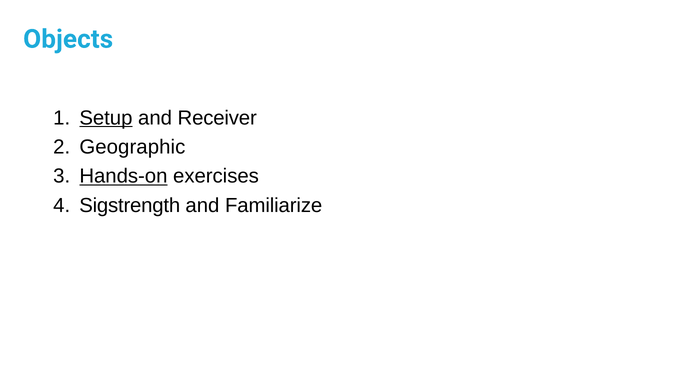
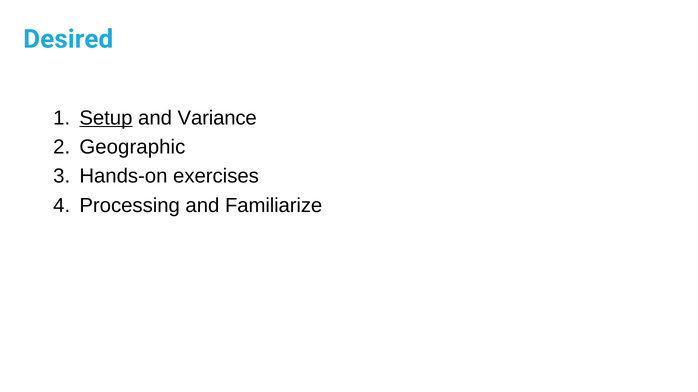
Objects: Objects -> Desired
Receiver: Receiver -> Variance
Hands-on underline: present -> none
Sigstrength: Sigstrength -> Processing
